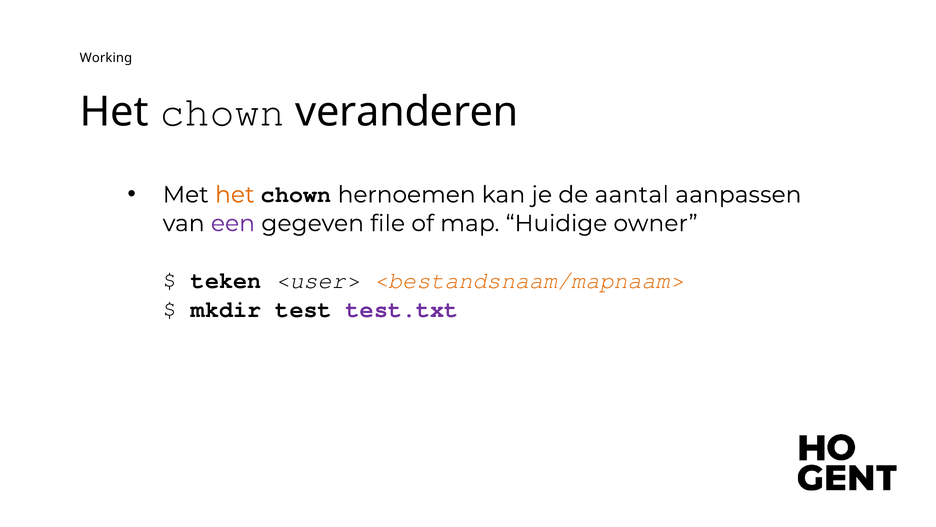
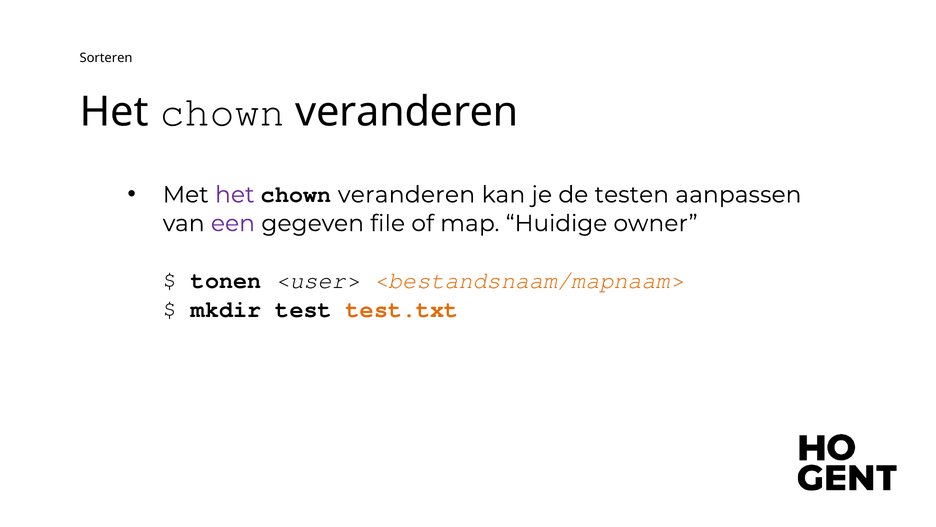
Working: Working -> Sorteren
het at (235, 195) colour: orange -> purple
hernoemen at (407, 195): hernoemen -> veranderen
aantal: aantal -> testen
teken: teken -> tonen
test.txt colour: purple -> orange
